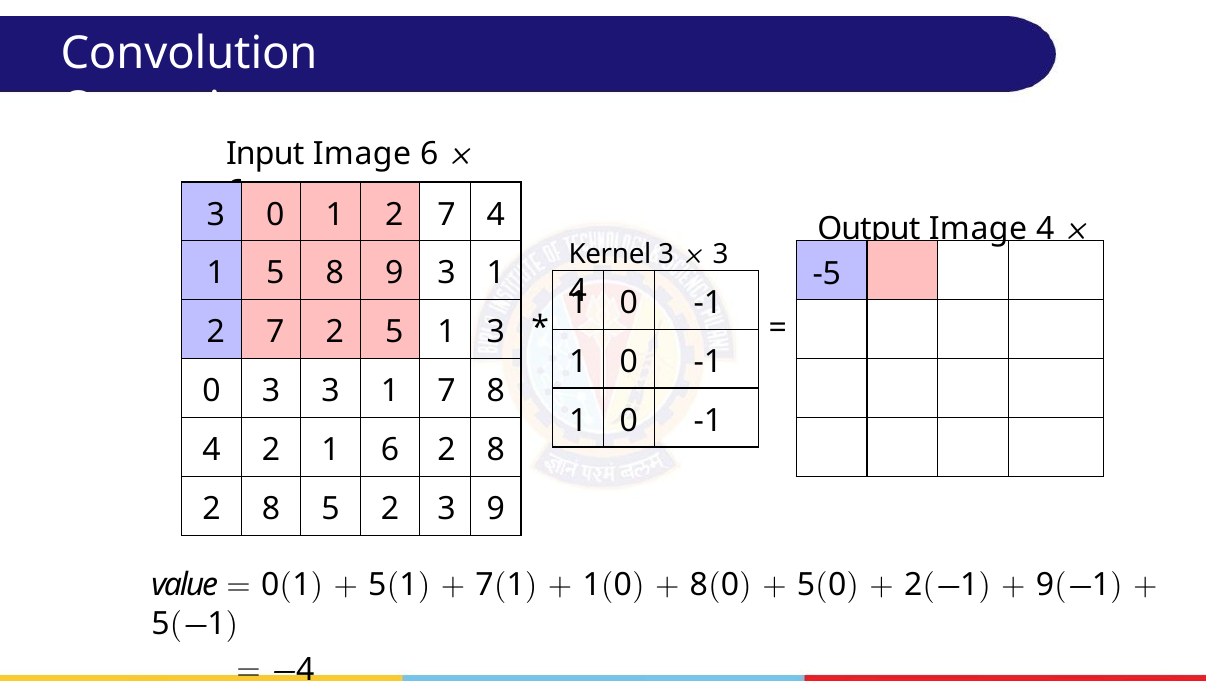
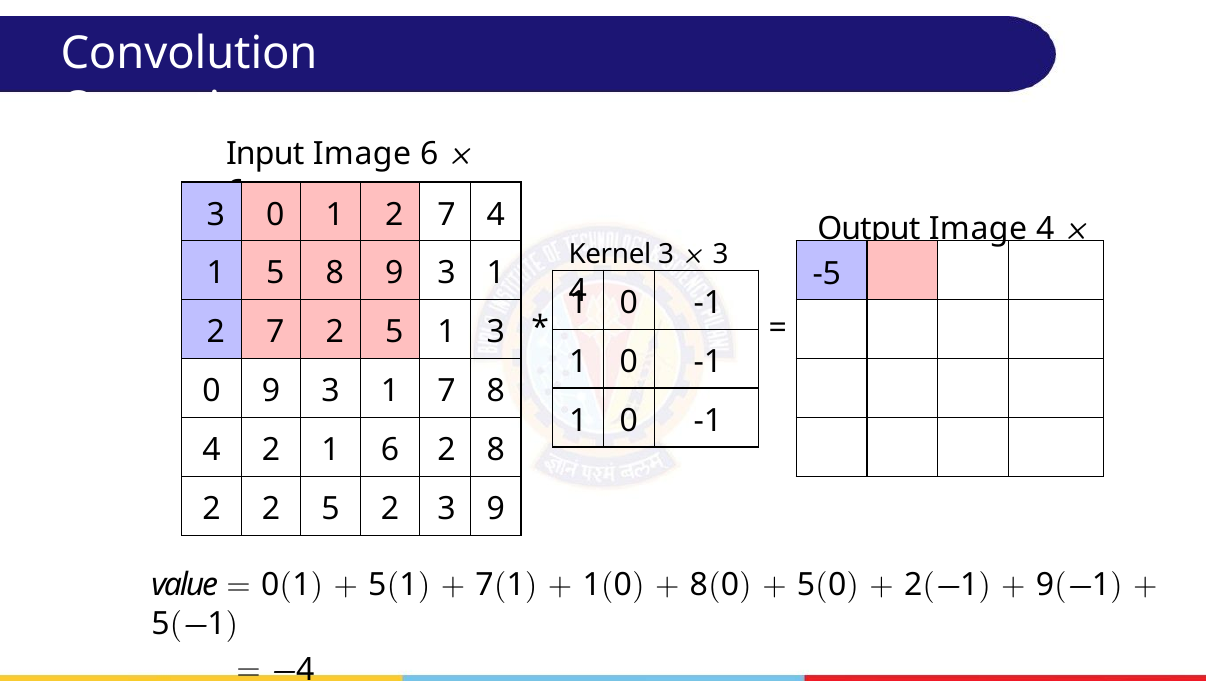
0 3: 3 -> 9
8 at (271, 509): 8 -> 2
